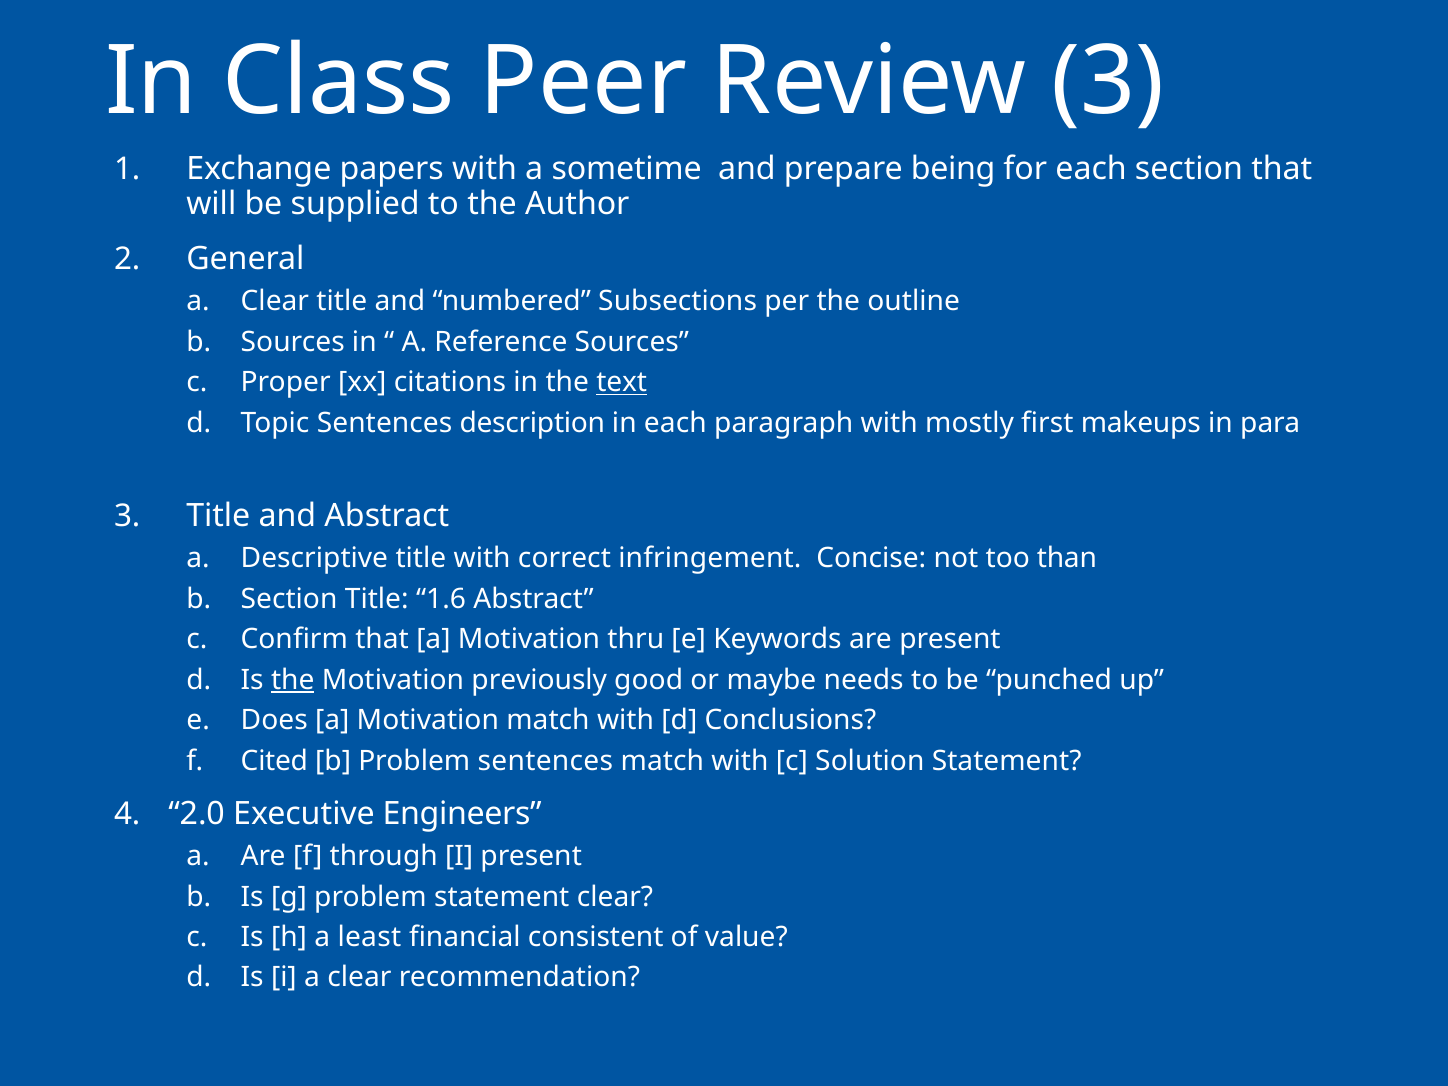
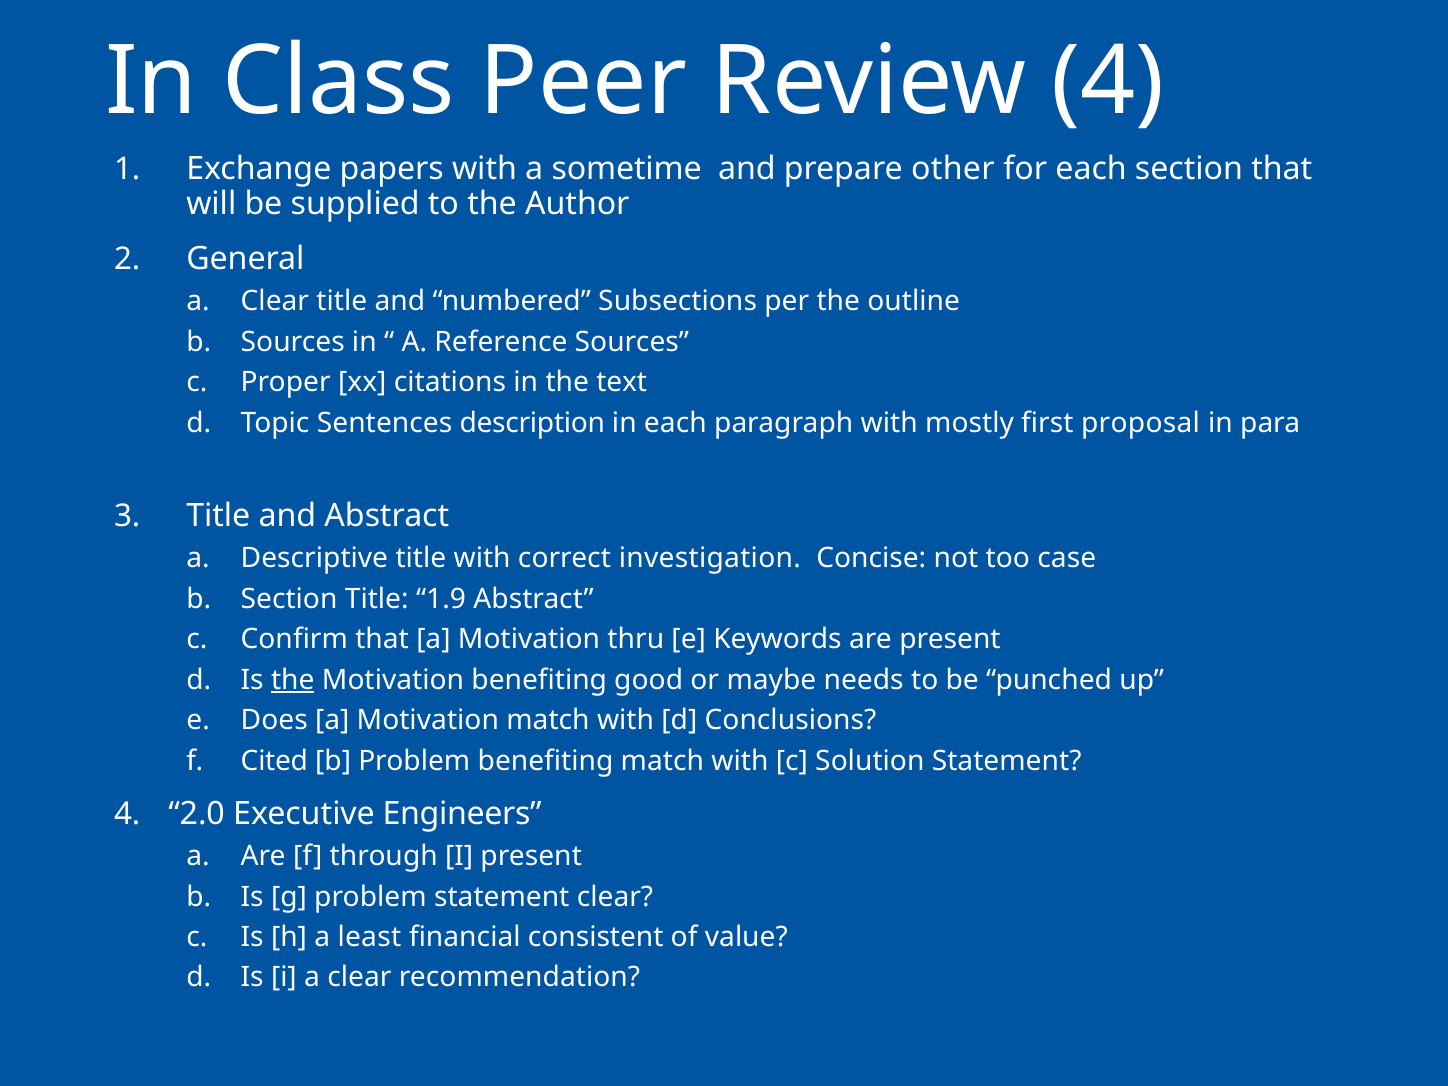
Review 3: 3 -> 4
being: being -> other
text underline: present -> none
makeups: makeups -> proposal
infringement: infringement -> investigation
than: than -> case
1.6: 1.6 -> 1.9
Motivation previously: previously -> benefiting
Problem sentences: sentences -> benefiting
